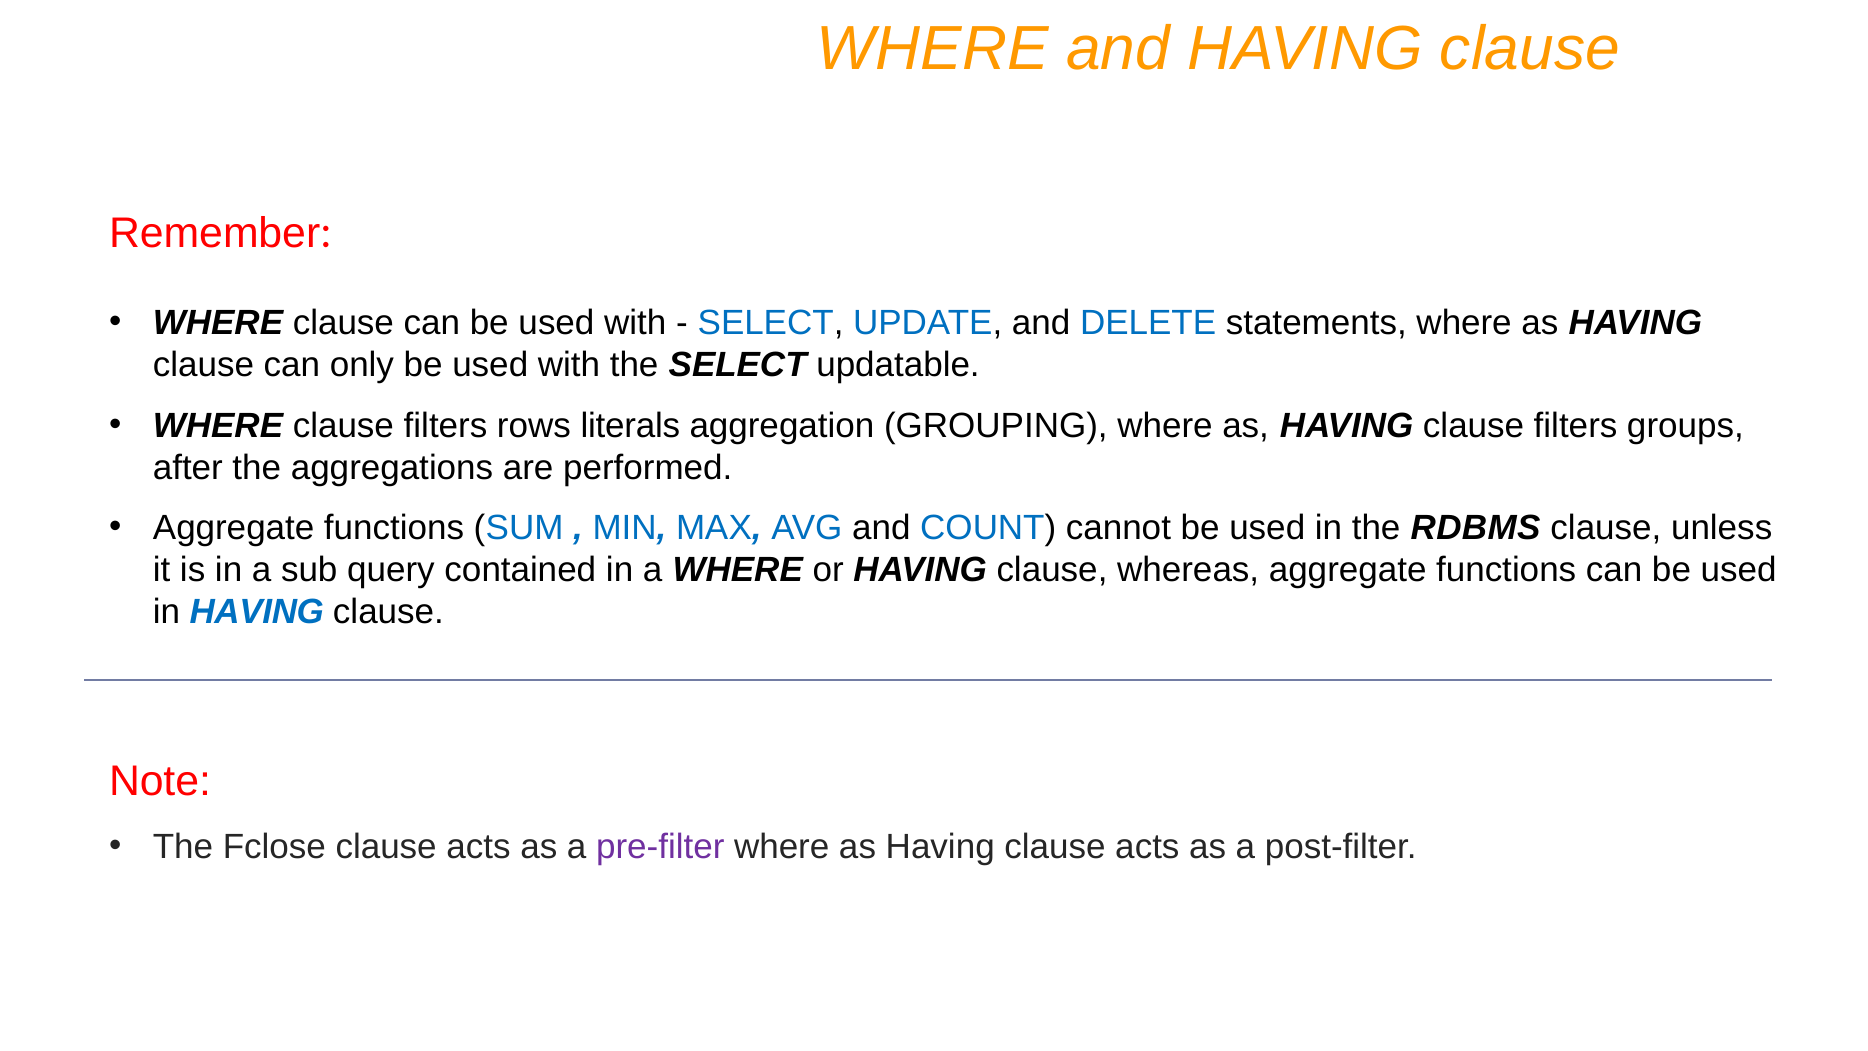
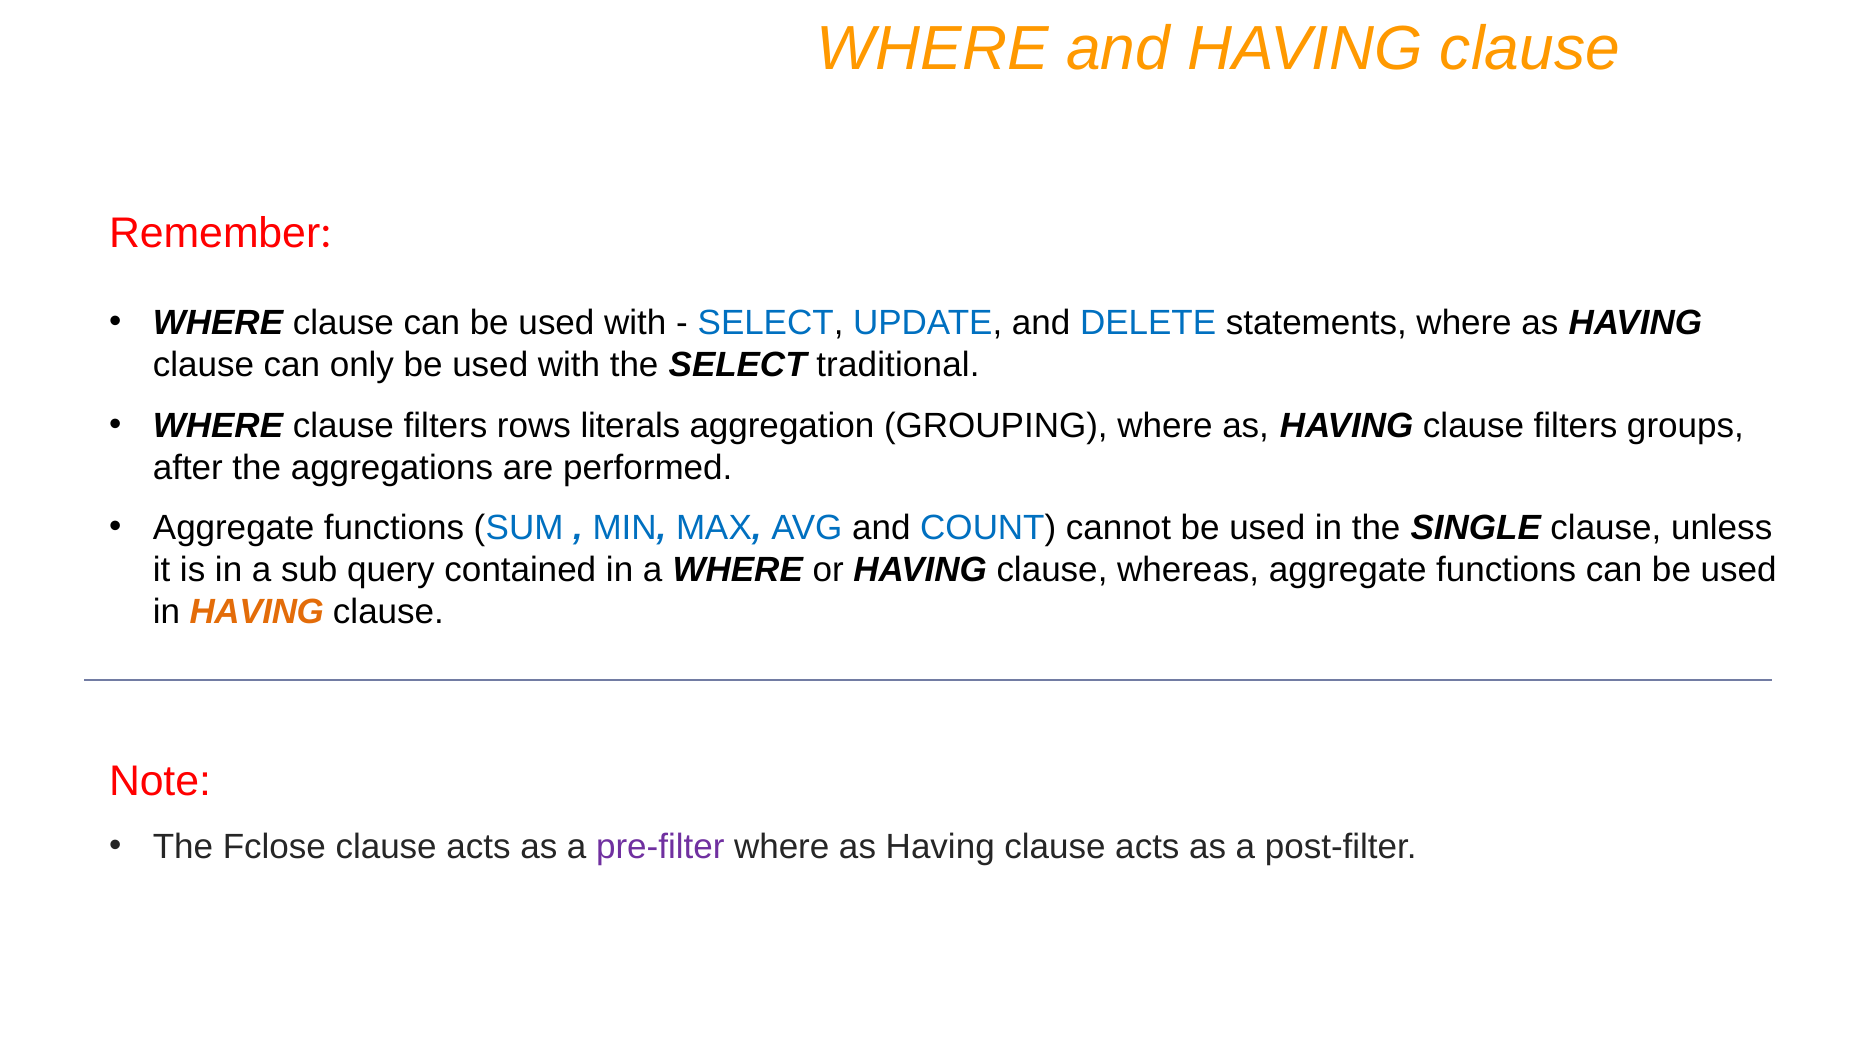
updatable: updatable -> traditional
RDBMS: RDBMS -> SINGLE
HAVING at (257, 612) colour: blue -> orange
